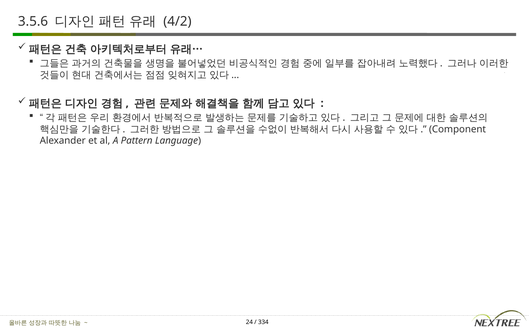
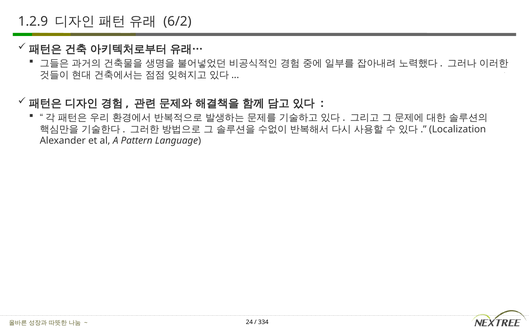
3.5.6: 3.5.6 -> 1.2.9
4/2: 4/2 -> 6/2
Component: Component -> Localization
